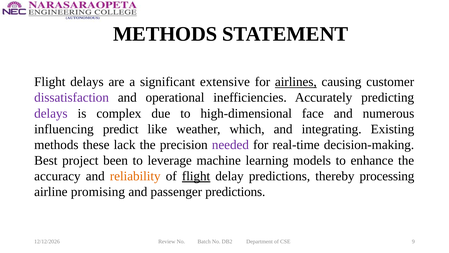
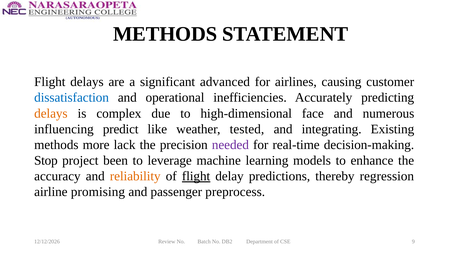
extensive: extensive -> advanced
airlines underline: present -> none
dissatisfaction colour: purple -> blue
delays at (51, 113) colour: purple -> orange
which: which -> tested
these: these -> more
Best: Best -> Stop
processing: processing -> regression
passenger predictions: predictions -> preprocess
